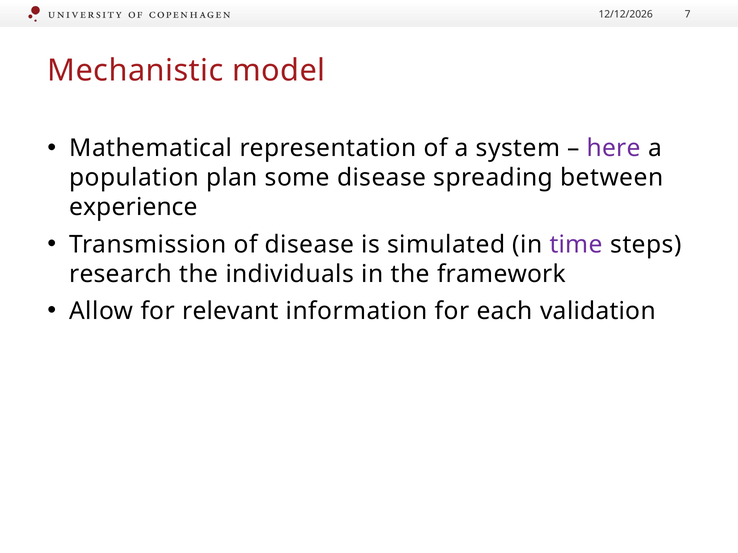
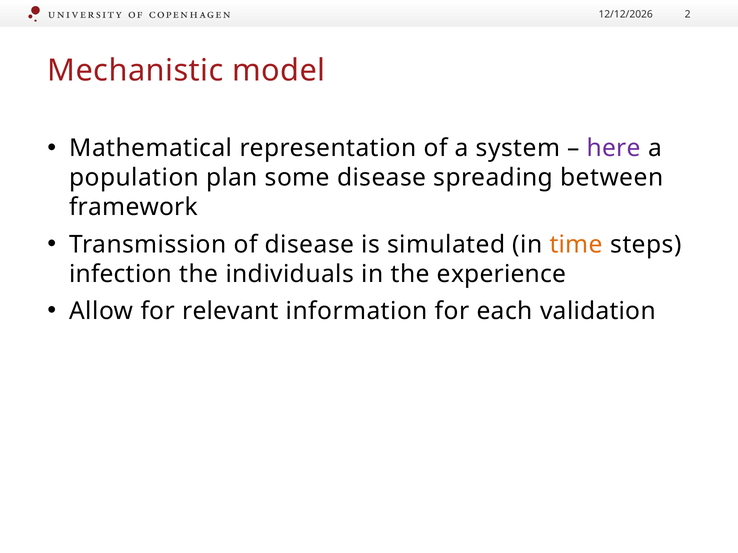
7: 7 -> 2
experience: experience -> framework
time colour: purple -> orange
research: research -> infection
framework: framework -> experience
